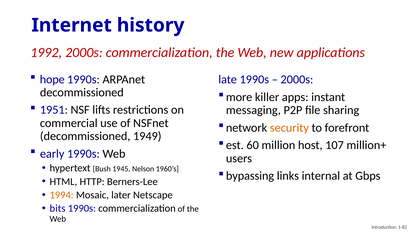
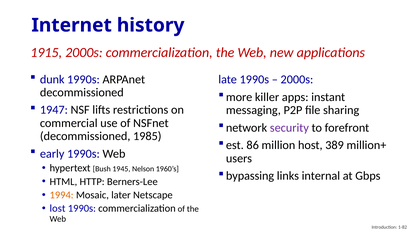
1992: 1992 -> 1915
hope: hope -> dunk
1951: 1951 -> 1947
security colour: orange -> purple
1949: 1949 -> 1985
60: 60 -> 86
107: 107 -> 389
bits: bits -> lost
